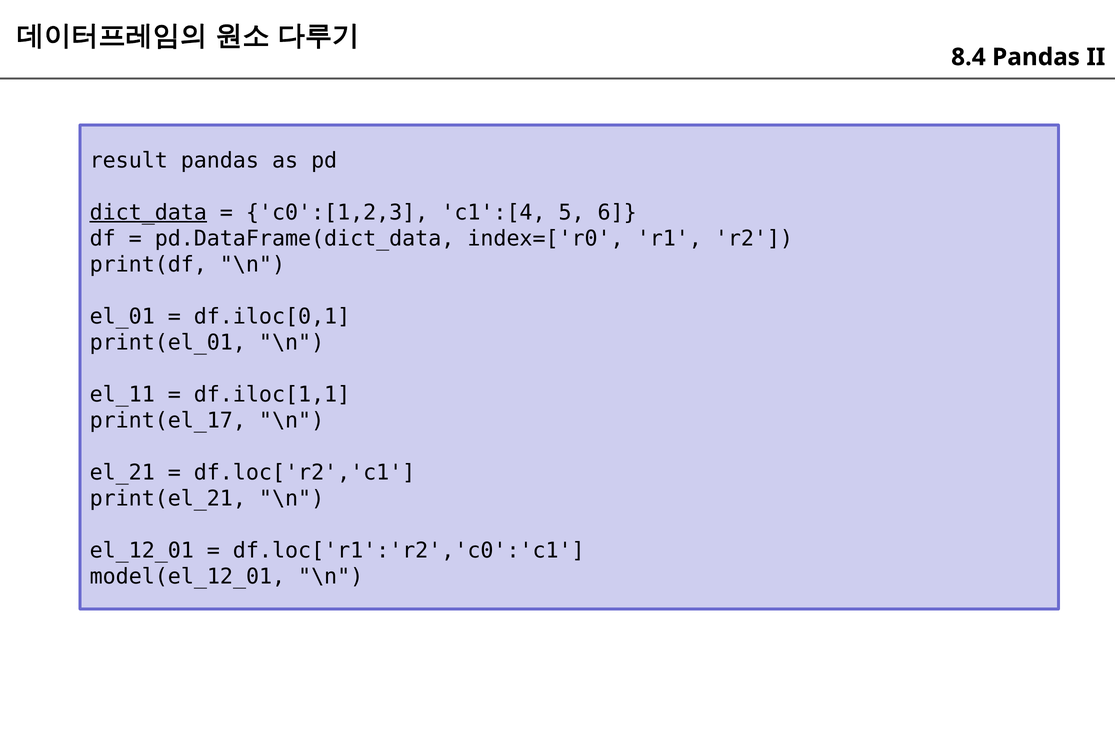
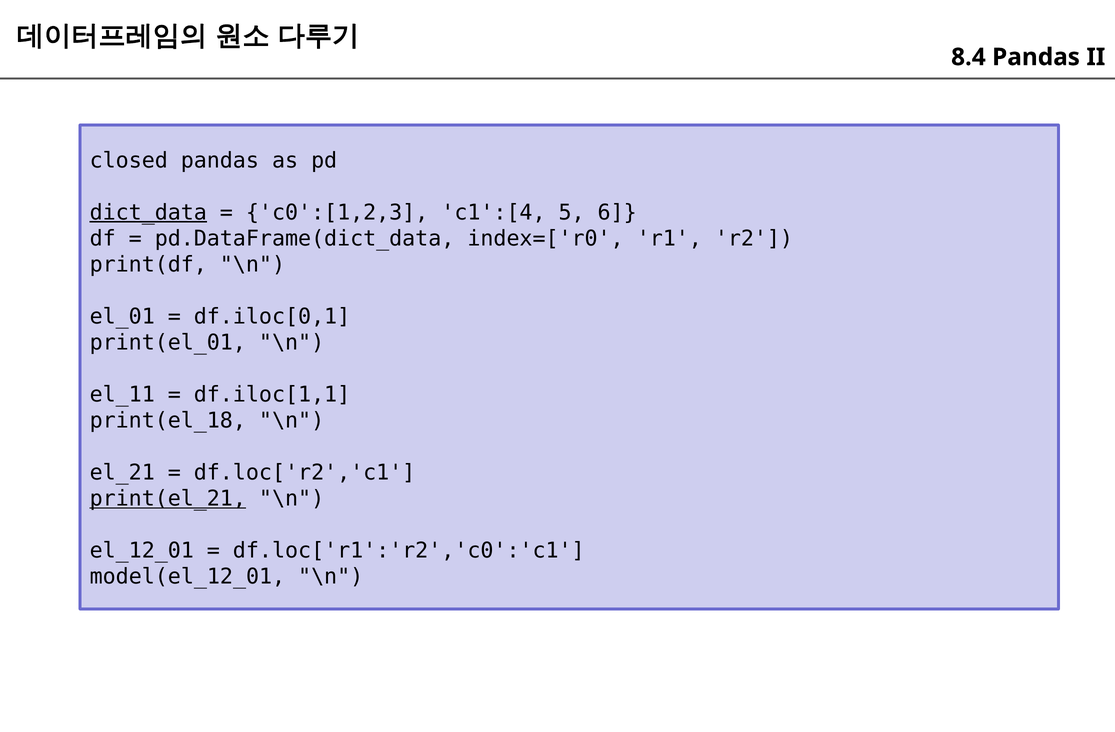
result: result -> closed
print(el_17: print(el_17 -> print(el_18
print(el_21 underline: none -> present
